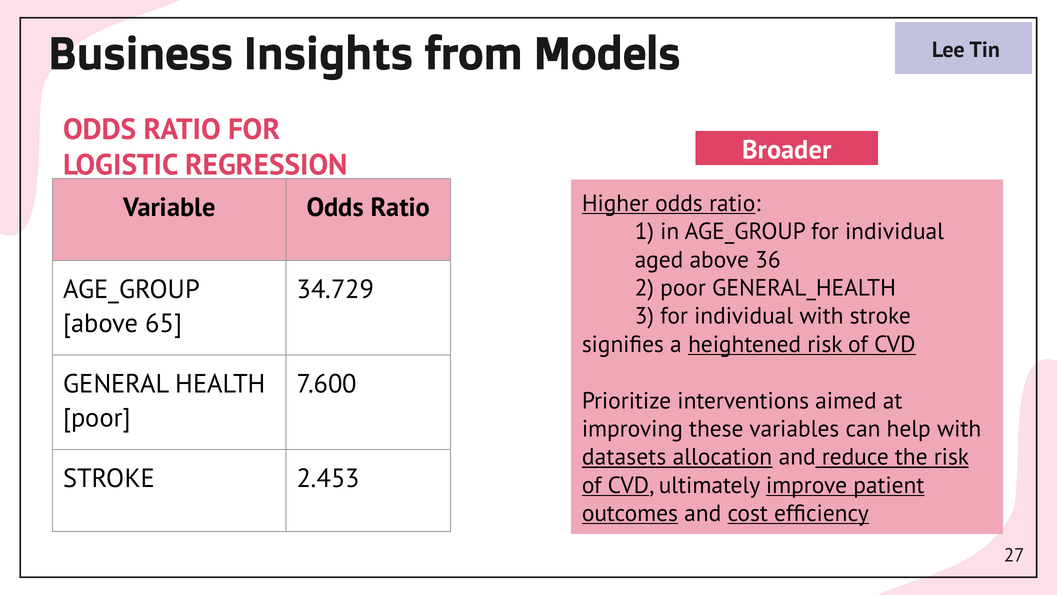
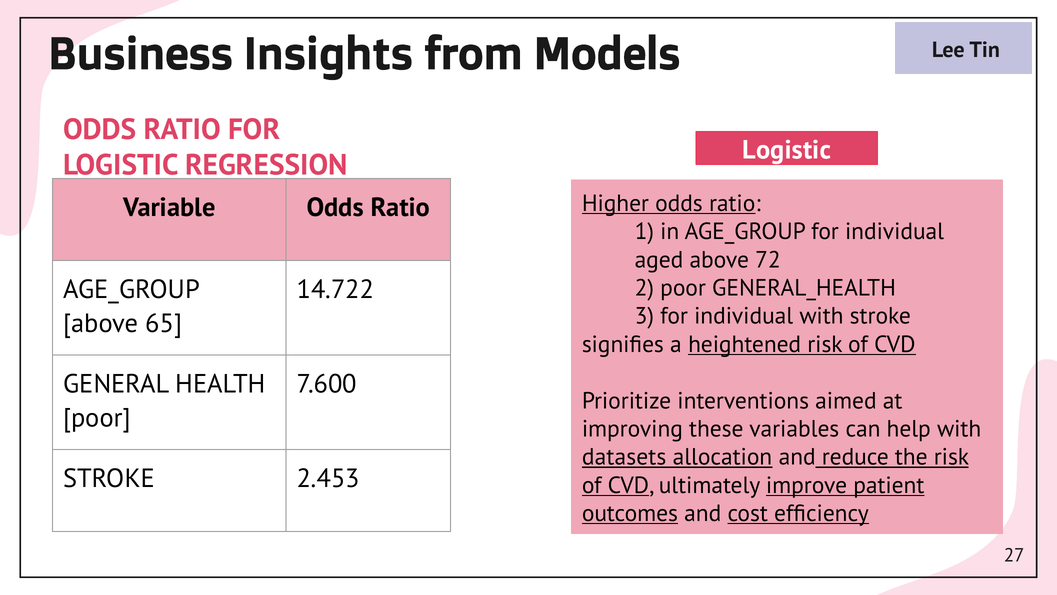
Broader at (787, 150): Broader -> Logistic
36: 36 -> 72
34.729: 34.729 -> 14.722
